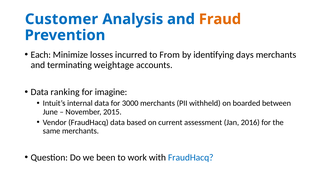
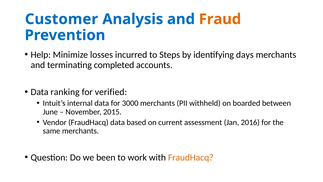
Each: Each -> Help
From: From -> Steps
weightage: weightage -> completed
imagine: imagine -> verified
FraudHacq at (191, 157) colour: blue -> orange
